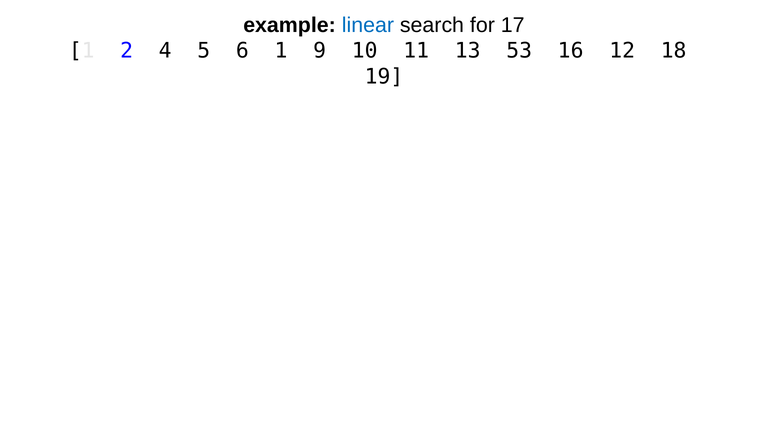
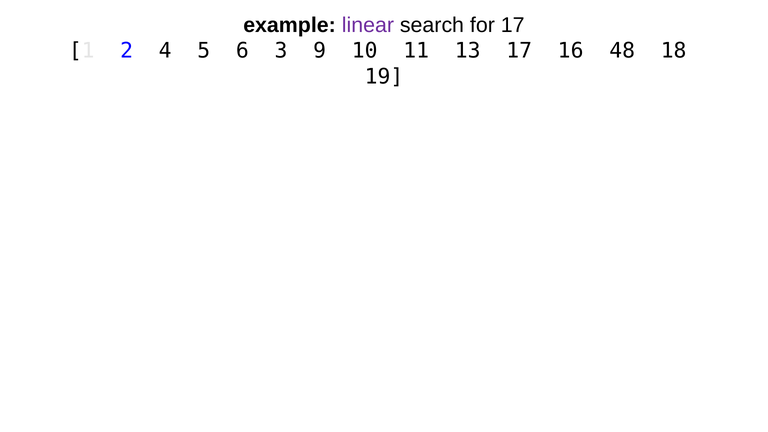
linear colour: blue -> purple
6 1: 1 -> 3
13 53: 53 -> 17
12: 12 -> 48
